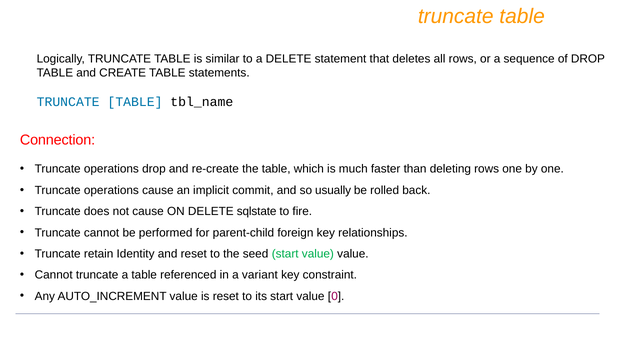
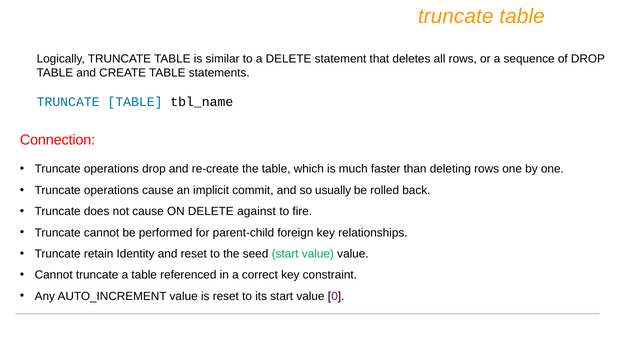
sqlstate: sqlstate -> against
variant: variant -> correct
